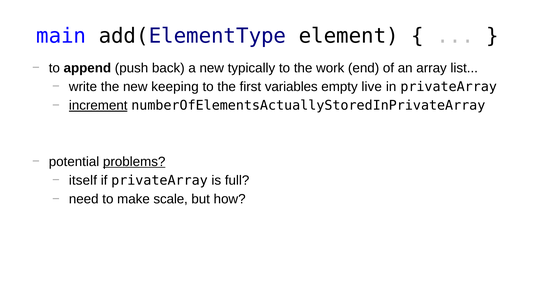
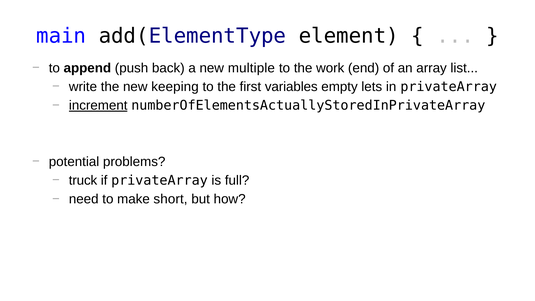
typically: typically -> multiple
live: live -> lets
problems underline: present -> none
itself: itself -> truck
scale: scale -> short
